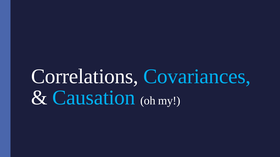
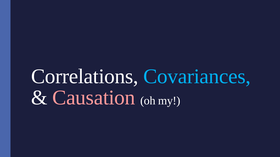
Causation colour: light blue -> pink
